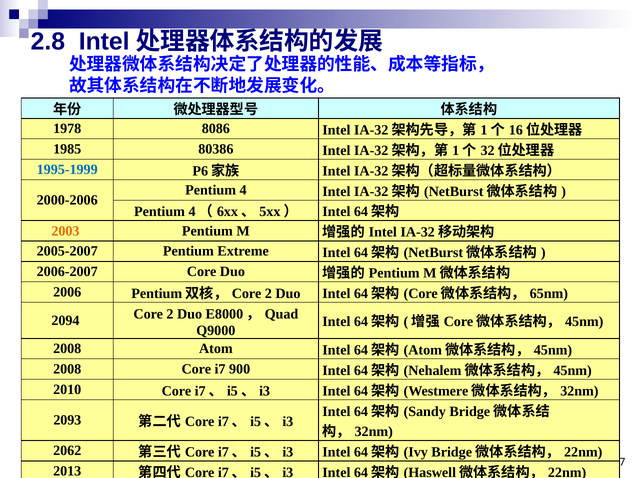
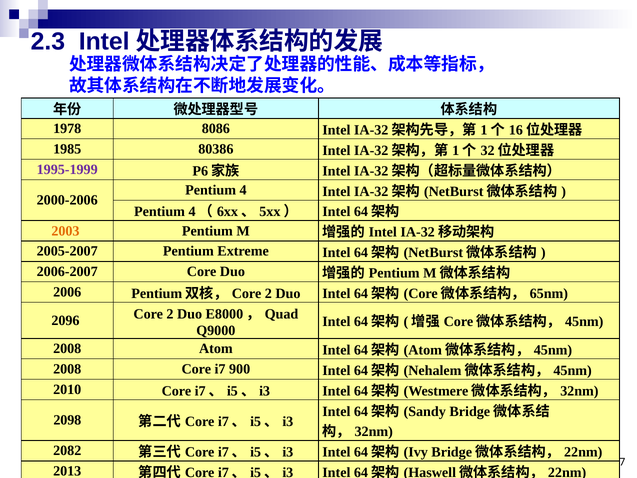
2.8: 2.8 -> 2.3
1995-1999 colour: blue -> purple
2094: 2094 -> 2096
2093: 2093 -> 2098
2062: 2062 -> 2082
